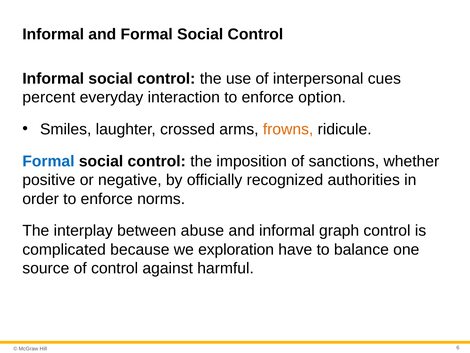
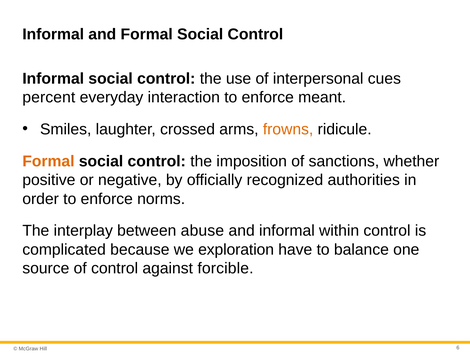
option: option -> meant
Formal at (48, 161) colour: blue -> orange
graph: graph -> within
harmful: harmful -> forcible
